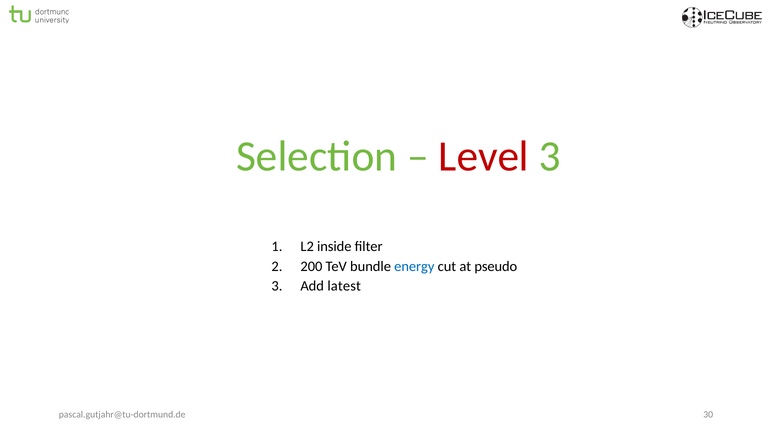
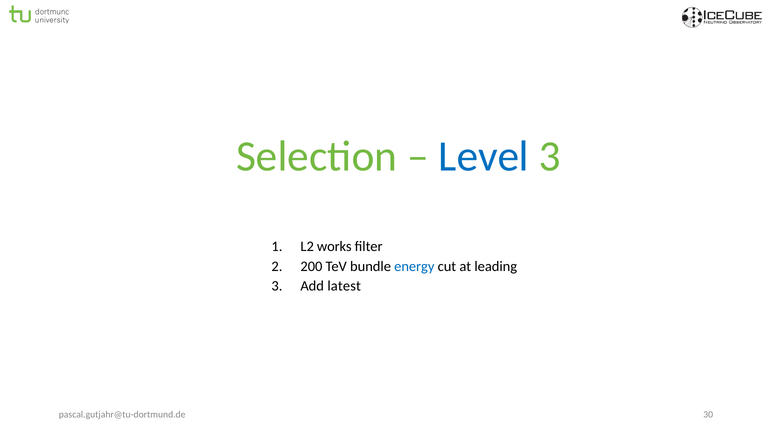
Level colour: red -> blue
inside: inside -> works
pseudo: pseudo -> leading
